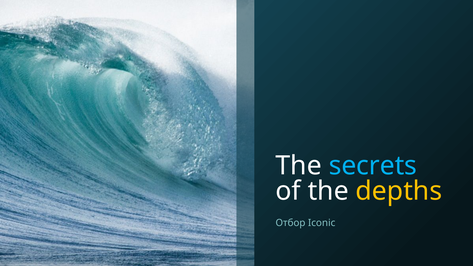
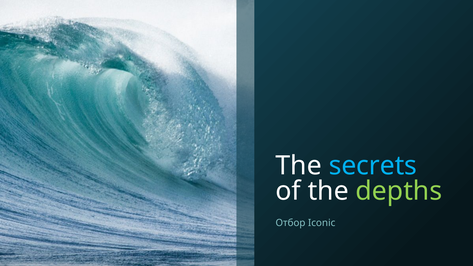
depths colour: yellow -> light green
